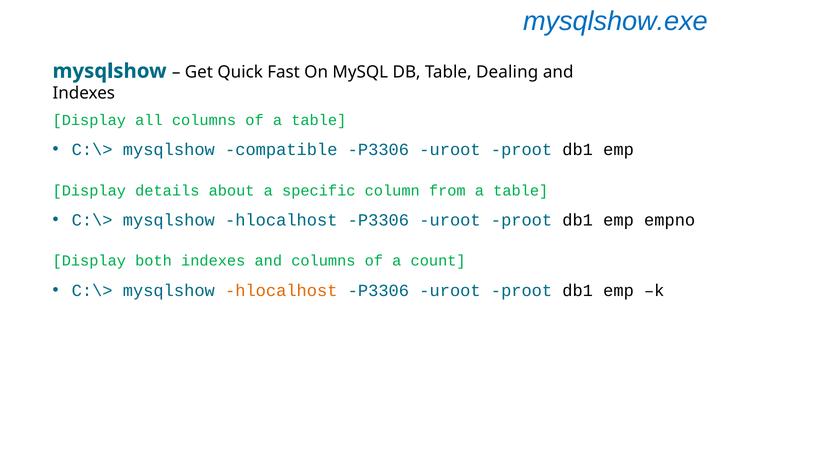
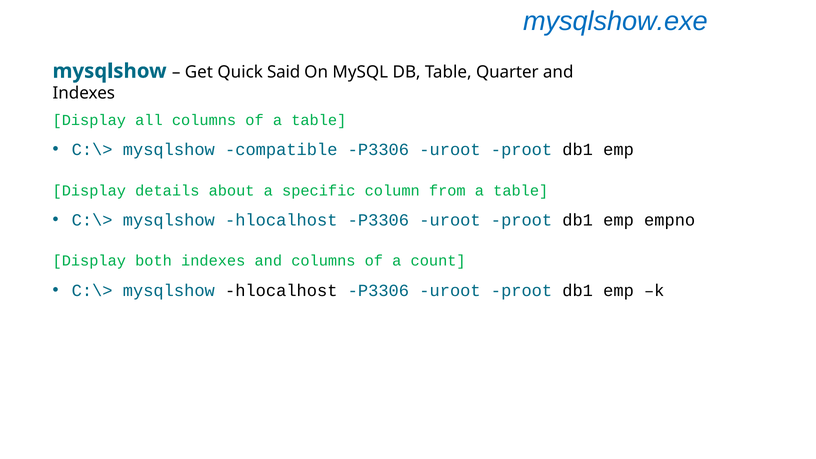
Fast: Fast -> Said
Dealing: Dealing -> Quarter
hlocalhost at (281, 291) colour: orange -> black
